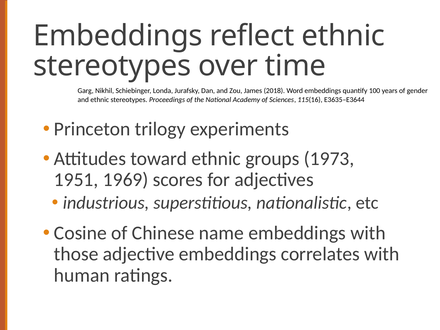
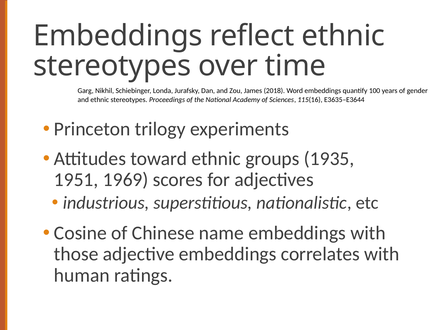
1973: 1973 -> 1935
